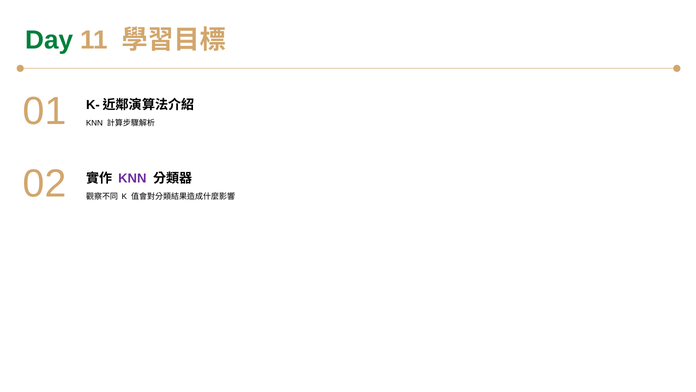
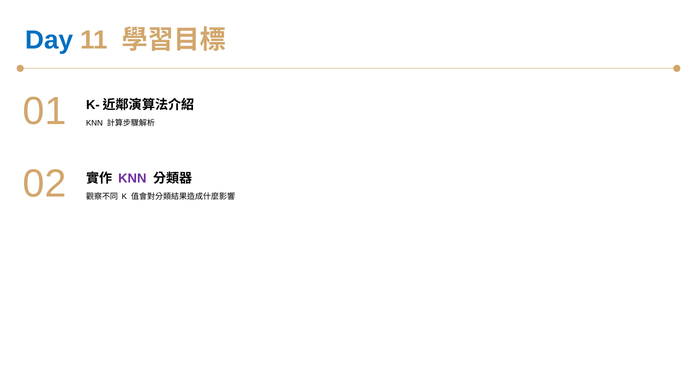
Day colour: green -> blue
